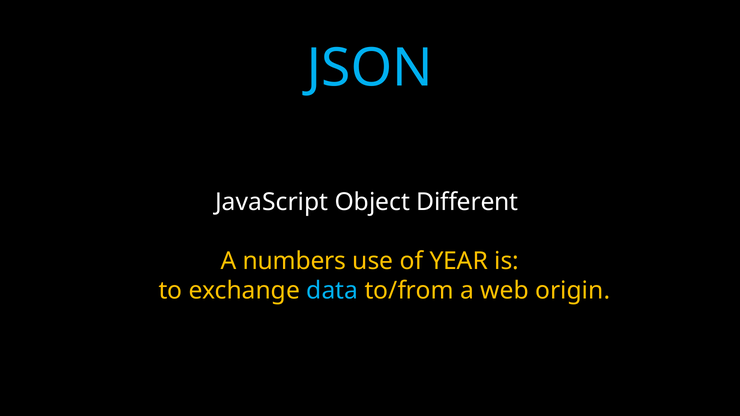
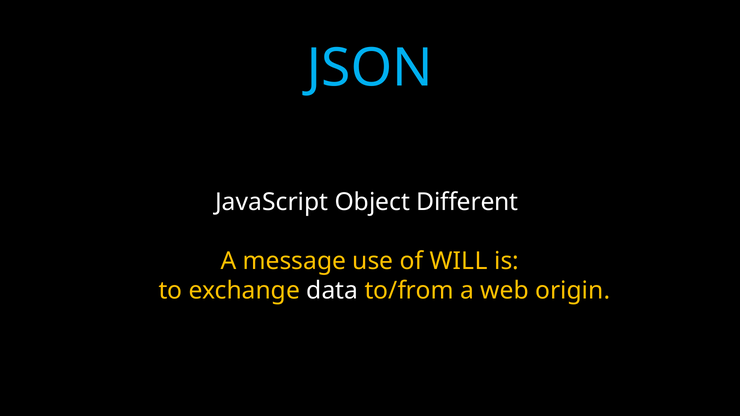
numbers: numbers -> message
YEAR: YEAR -> WILL
data colour: light blue -> white
